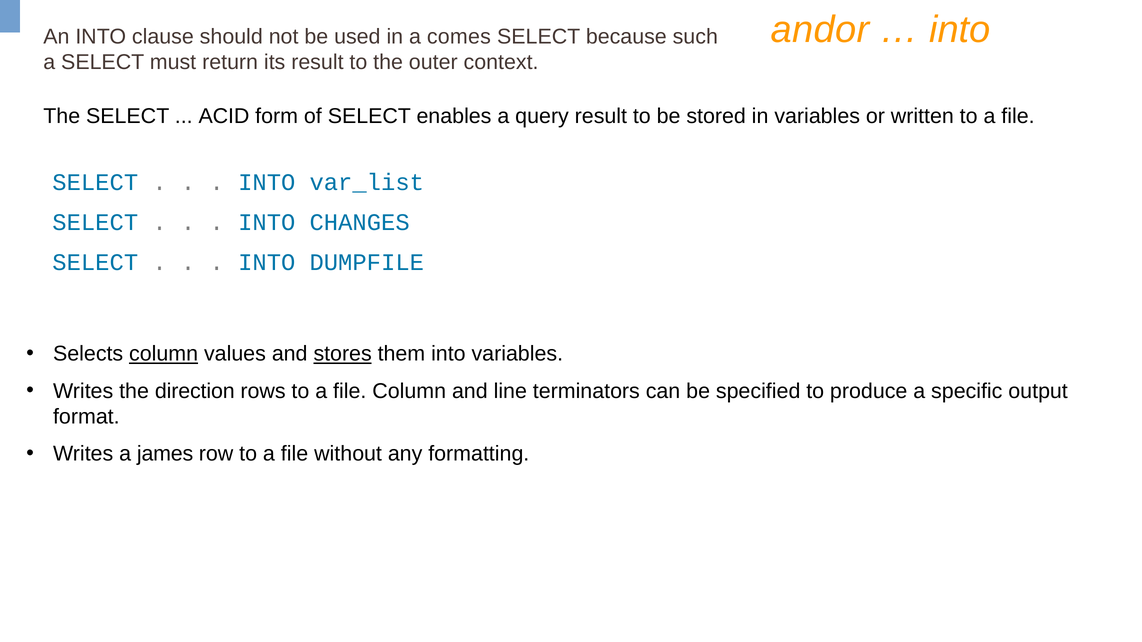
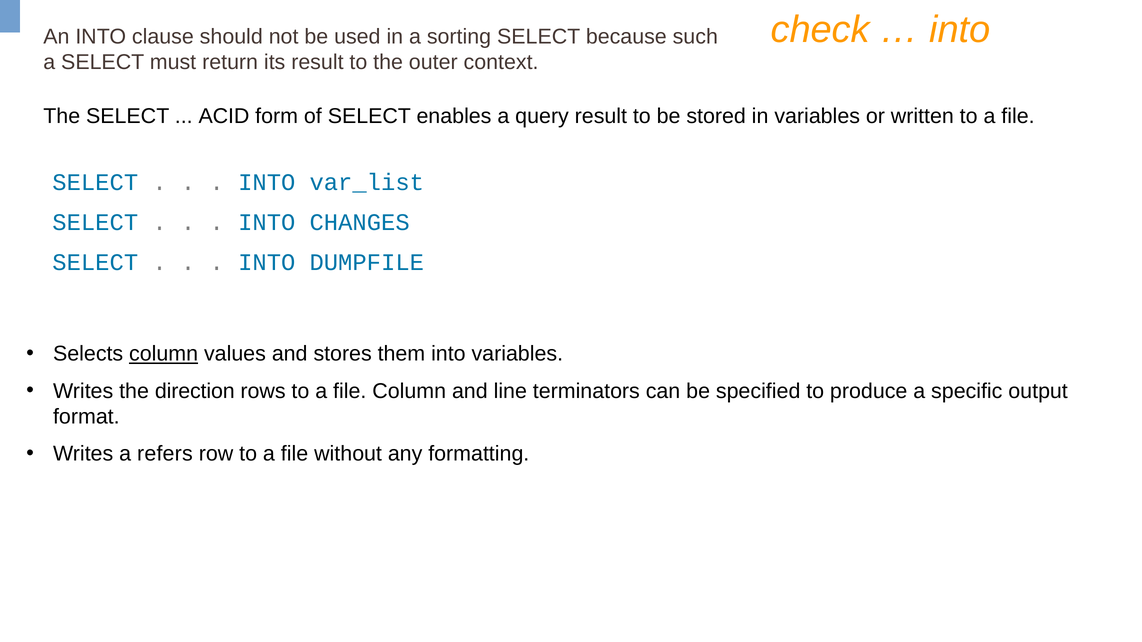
andor: andor -> check
comes: comes -> sorting
stores underline: present -> none
james: james -> refers
